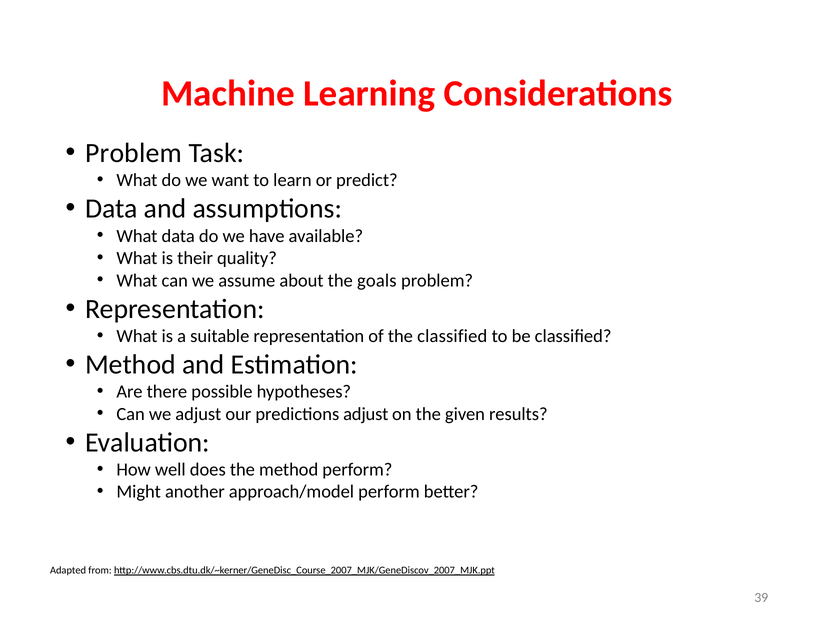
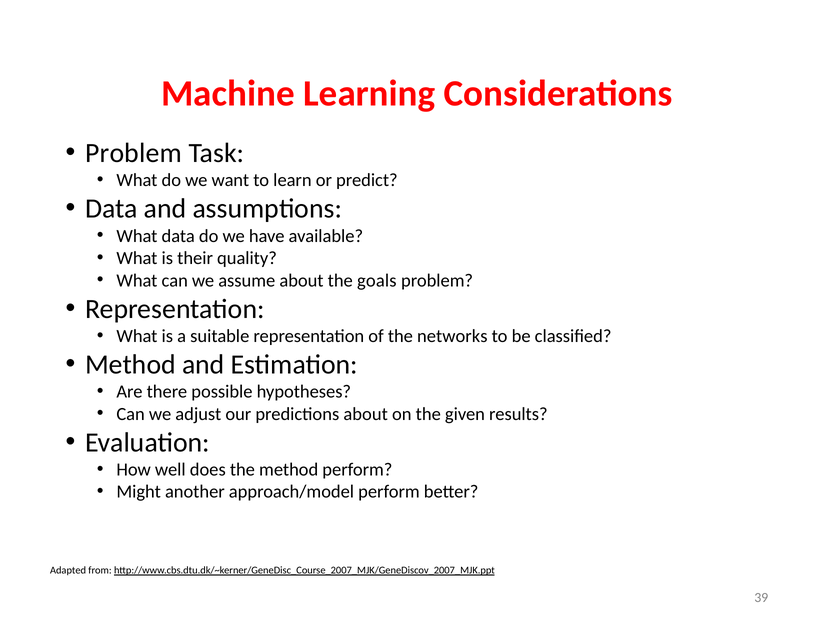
the classified: classified -> networks
predictions adjust: adjust -> about
